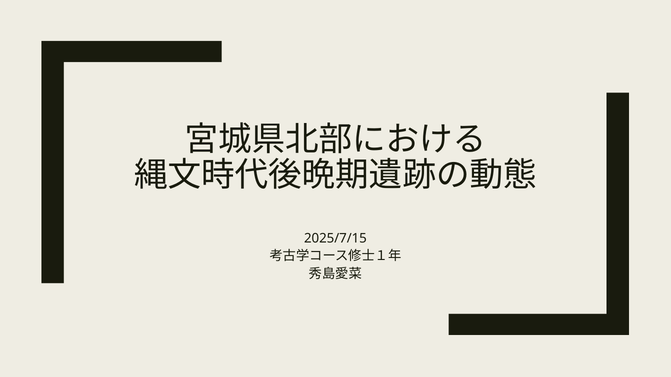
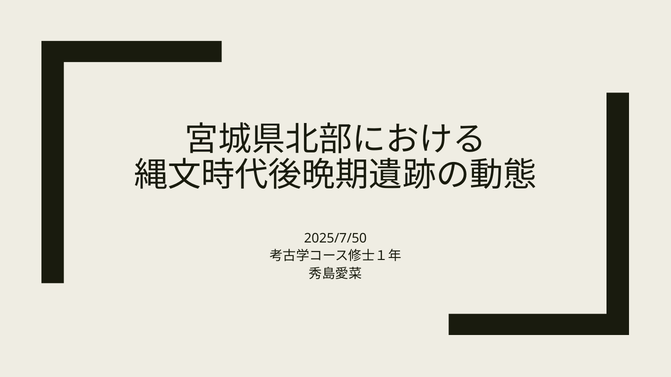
2025/7/15: 2025/7/15 -> 2025/7/50
